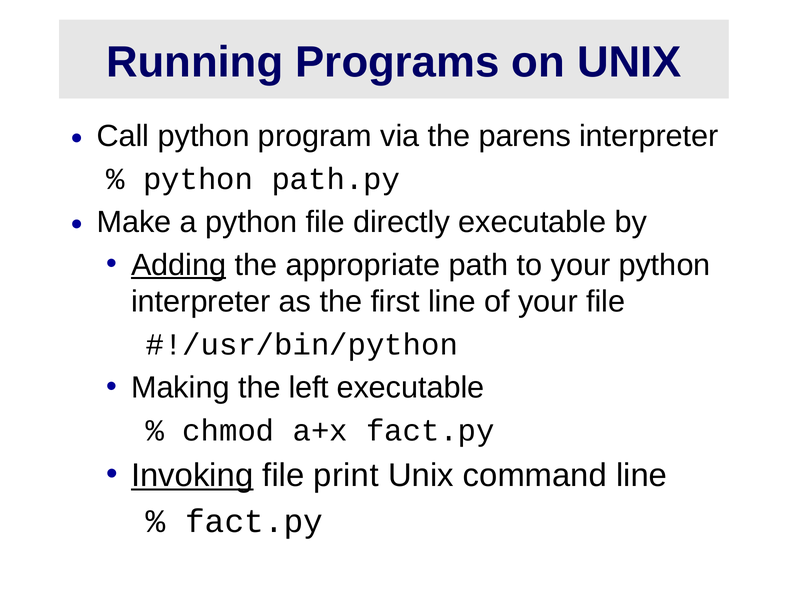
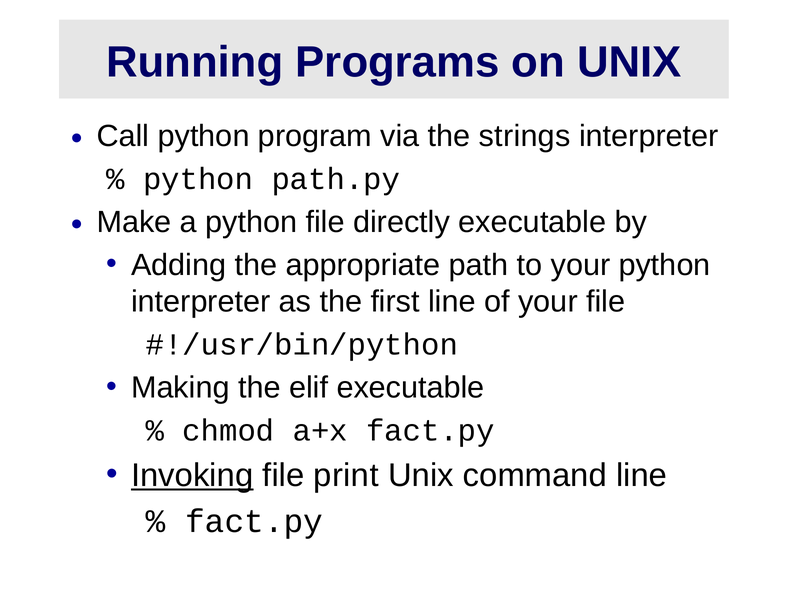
parens: parens -> strings
Adding underline: present -> none
left: left -> elif
